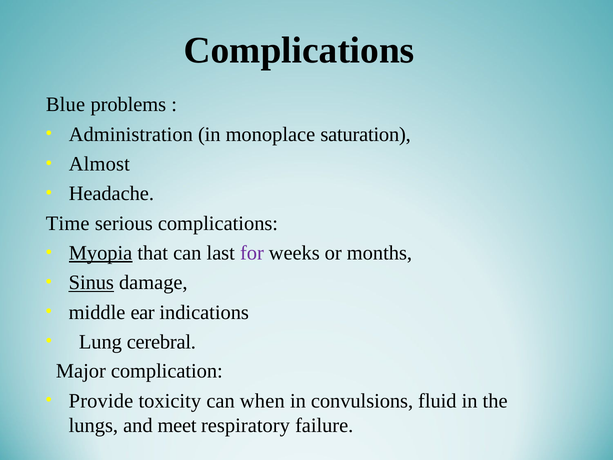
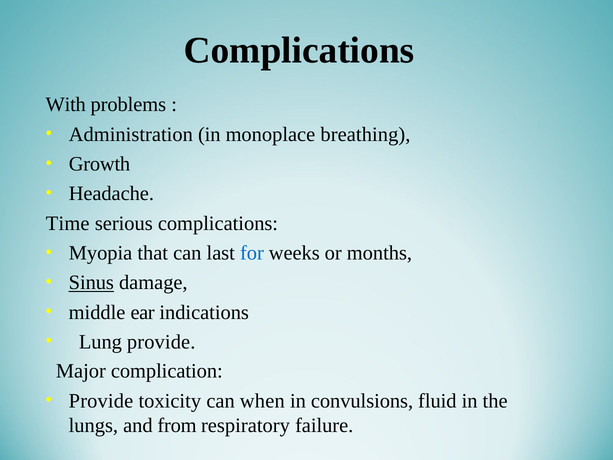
Blue: Blue -> With
saturation: saturation -> breathing
Almost: Almost -> Growth
Myopia underline: present -> none
for colour: purple -> blue
Lung cerebral: cerebral -> provide
meet: meet -> from
